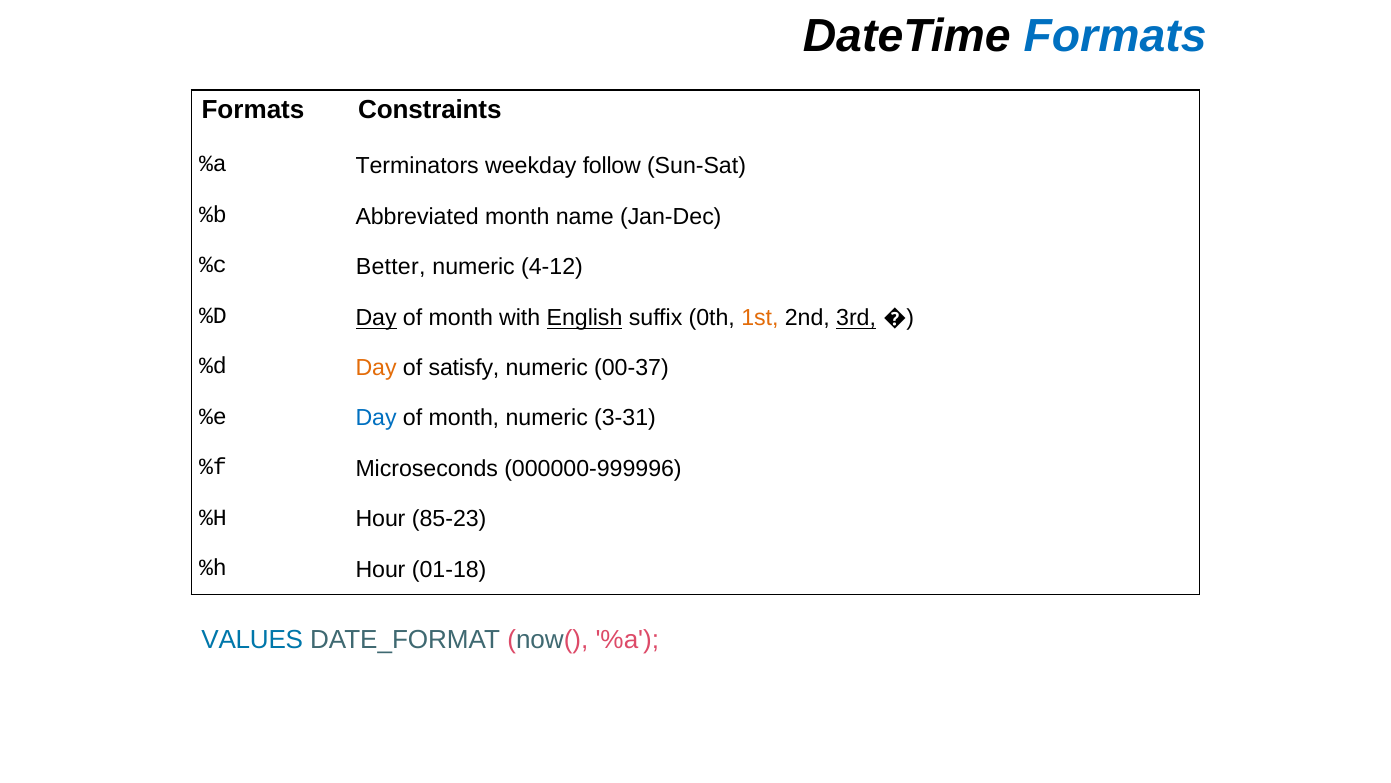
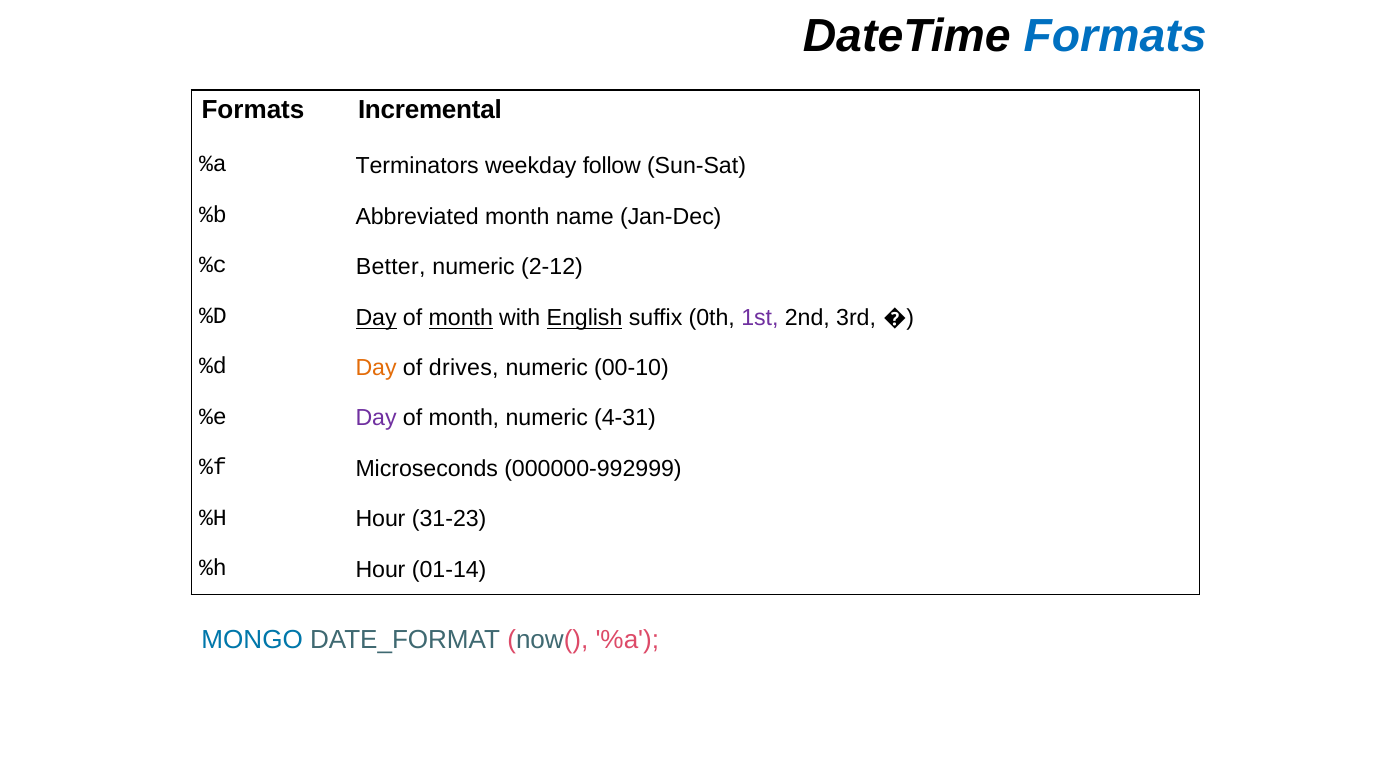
Constraints: Constraints -> Incremental
4-12: 4-12 -> 2-12
month at (461, 318) underline: none -> present
1st colour: orange -> purple
3rd underline: present -> none
satisfy: satisfy -> drives
00-37: 00-37 -> 00-10
Day at (376, 418) colour: blue -> purple
3-31: 3-31 -> 4-31
000000-999996: 000000-999996 -> 000000-992999
85-23: 85-23 -> 31-23
01-18: 01-18 -> 01-14
VALUES: VALUES -> MONGO
